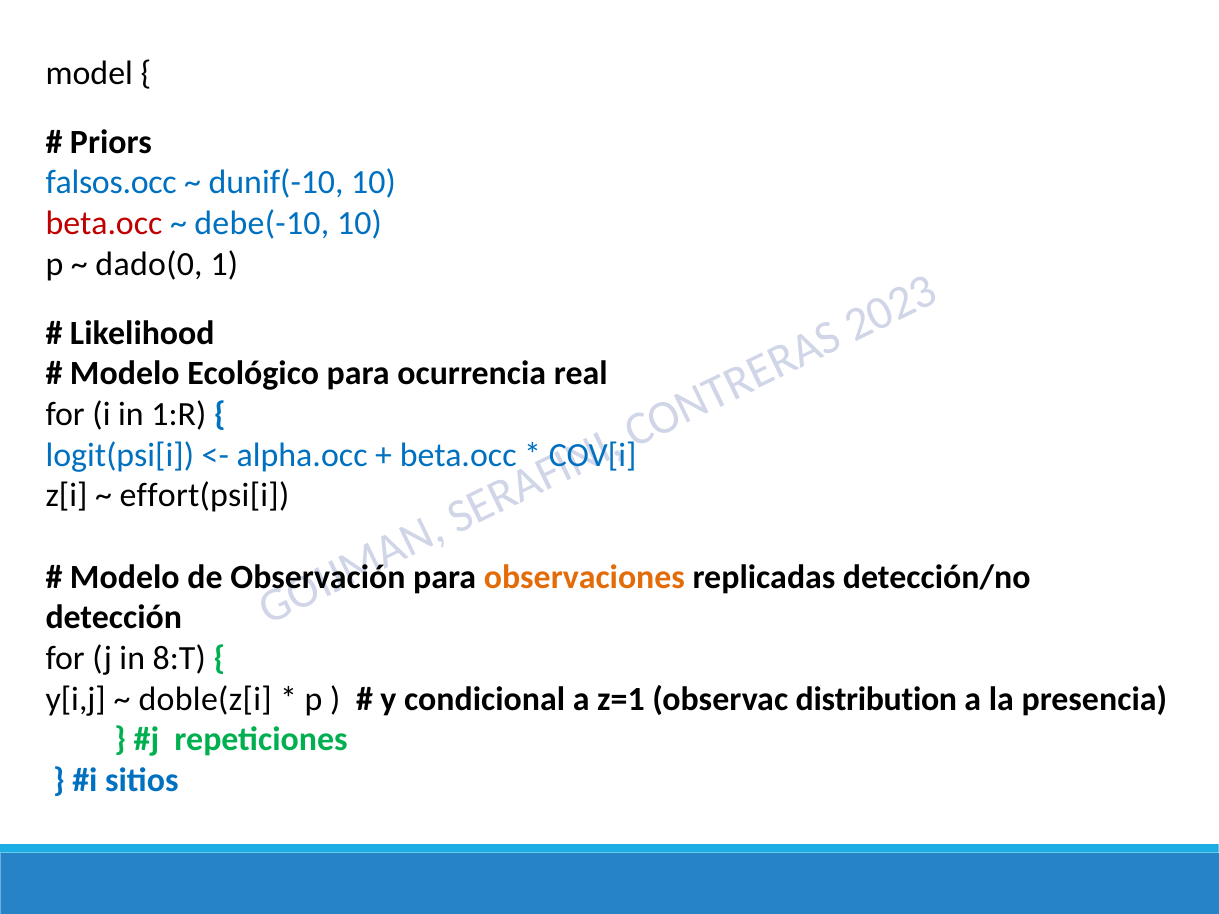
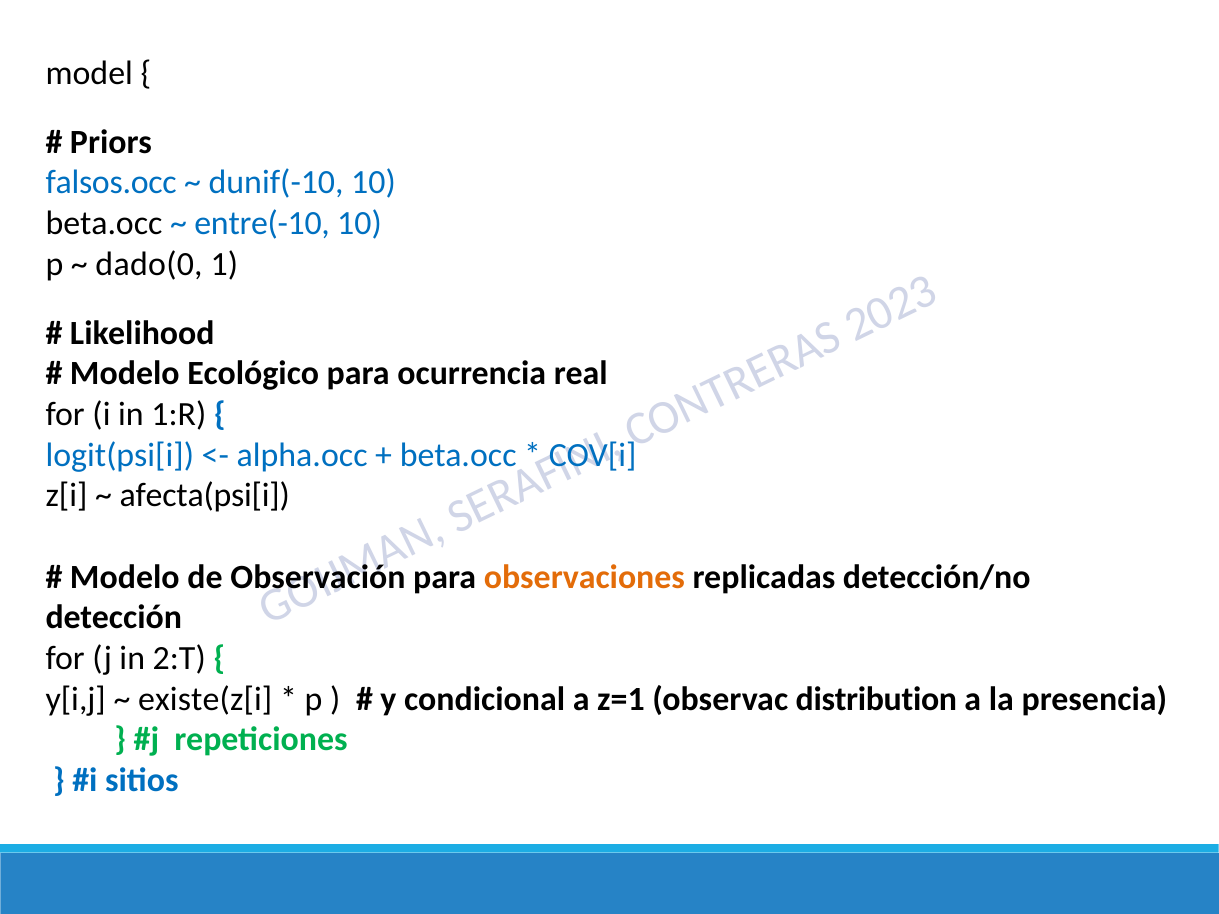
beta.occ at (104, 223) colour: red -> black
debe(-10: debe(-10 -> entre(-10
effort(psi[i: effort(psi[i -> afecta(psi[i
8:T: 8:T -> 2:T
doble(z[i: doble(z[i -> existe(z[i
